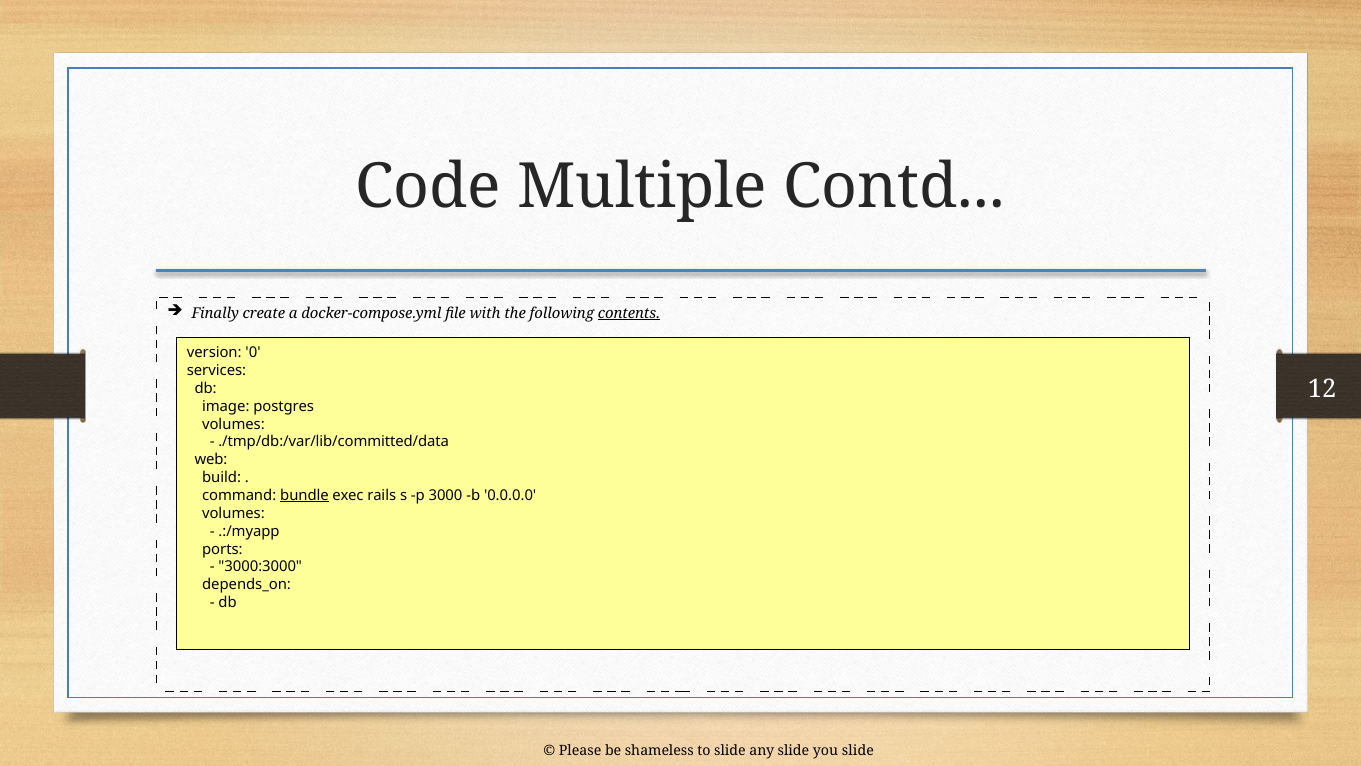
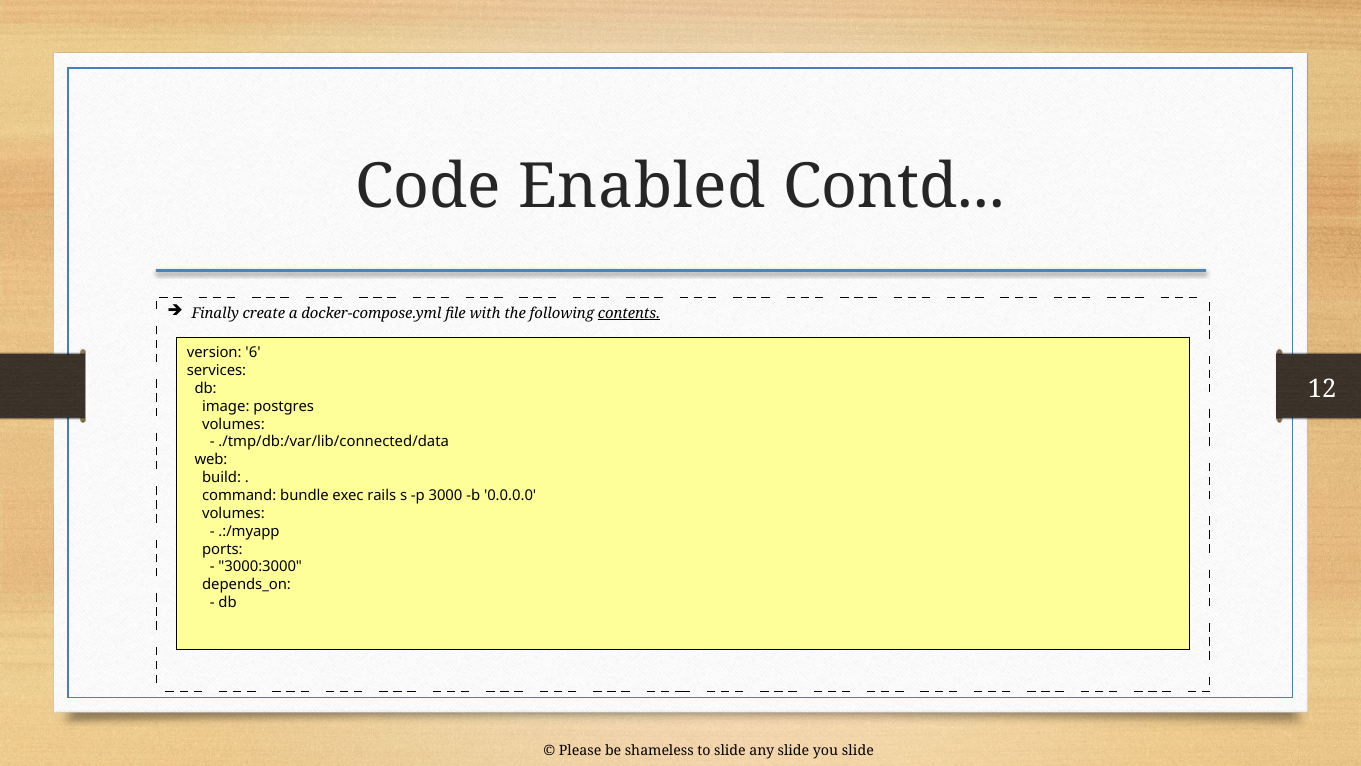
Multiple: Multiple -> Enabled
0: 0 -> 6
./tmp/db:/var/lib/committed/data: ./tmp/db:/var/lib/committed/data -> ./tmp/db:/var/lib/connected/data
bundle underline: present -> none
